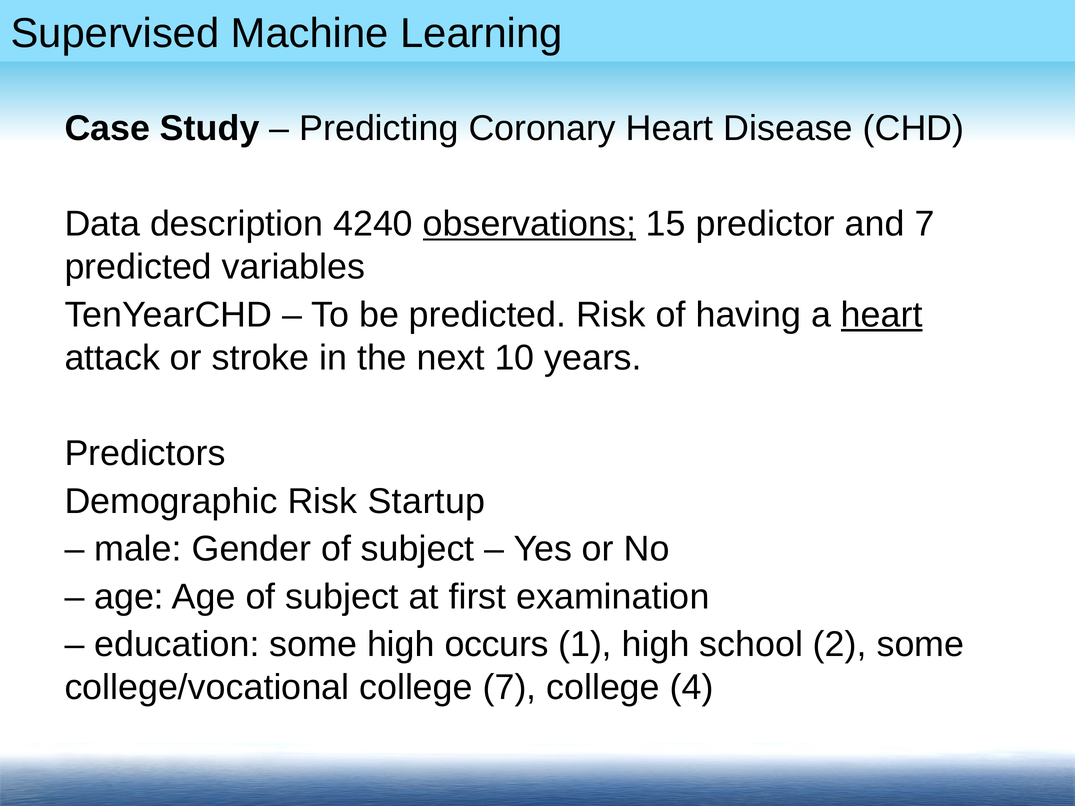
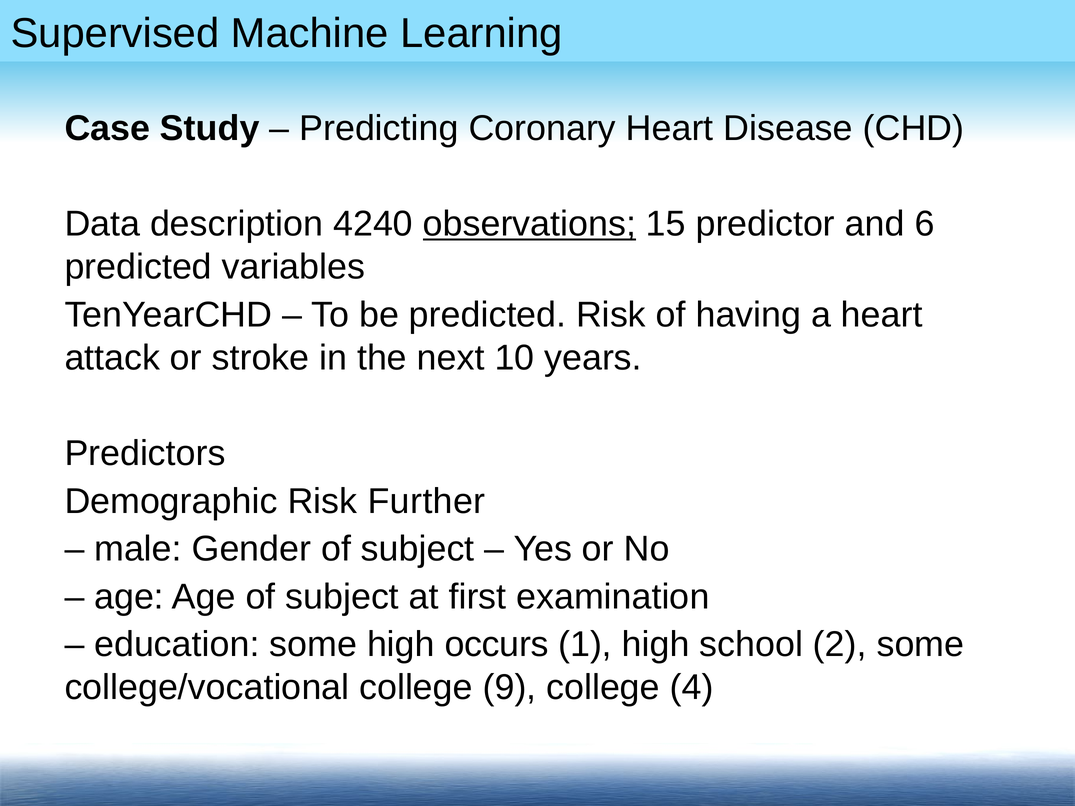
and 7: 7 -> 6
heart at (882, 315) underline: present -> none
Startup: Startup -> Further
college 7: 7 -> 9
